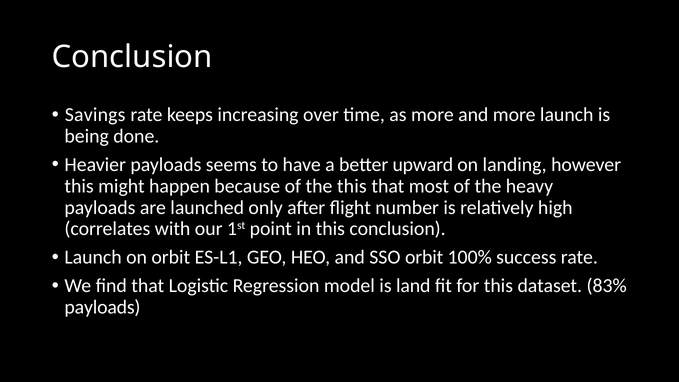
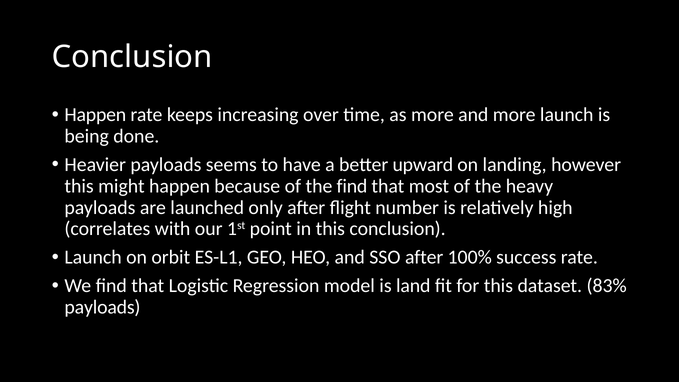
Savings at (95, 115): Savings -> Happen
the this: this -> find
SSO orbit: orbit -> after
